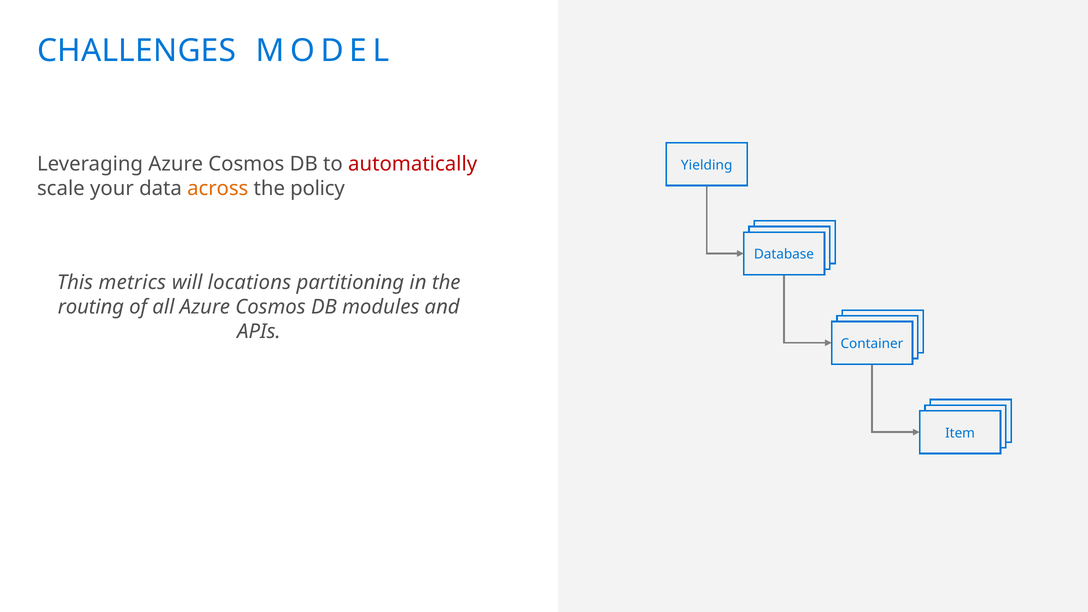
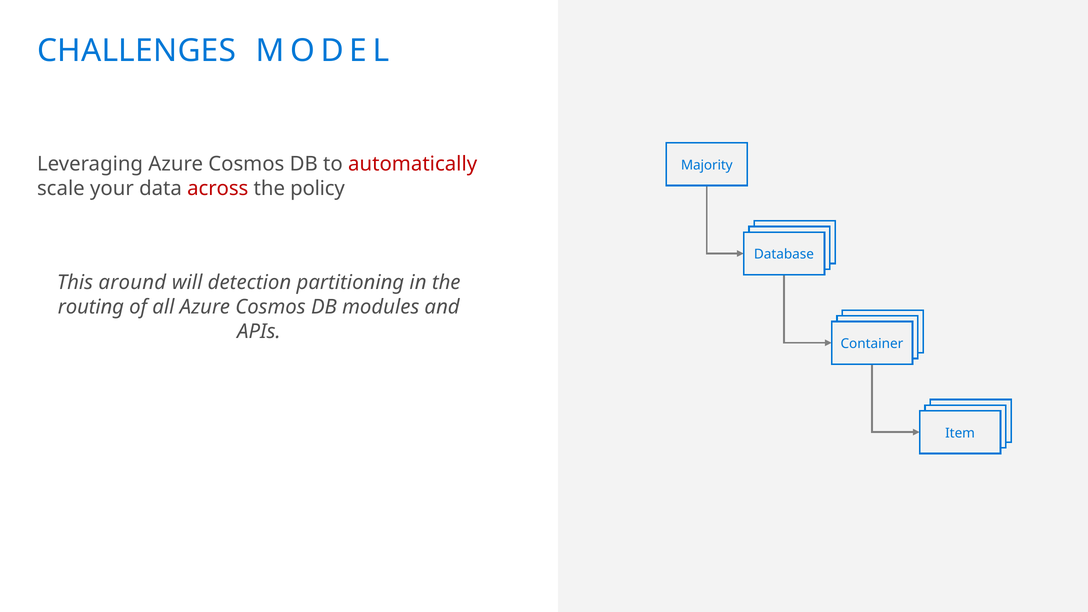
Yielding: Yielding -> Majority
across colour: orange -> red
metrics: metrics -> around
locations: locations -> detection
